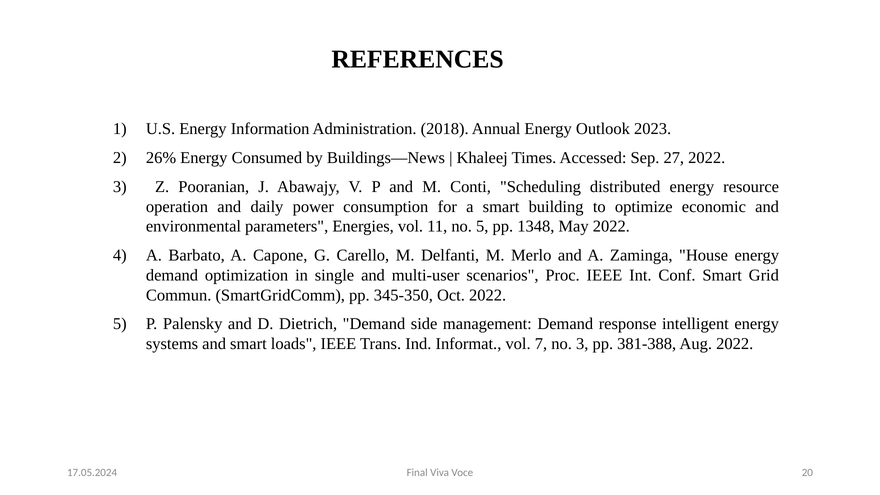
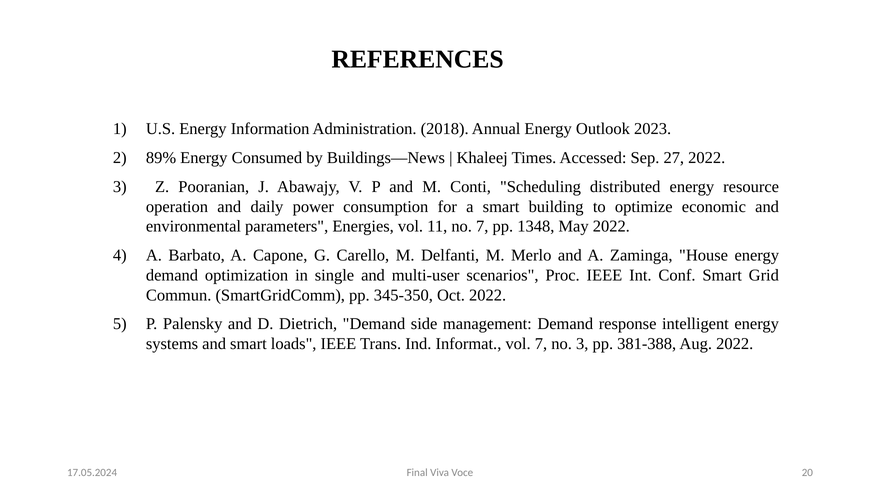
26%: 26% -> 89%
no 5: 5 -> 7
